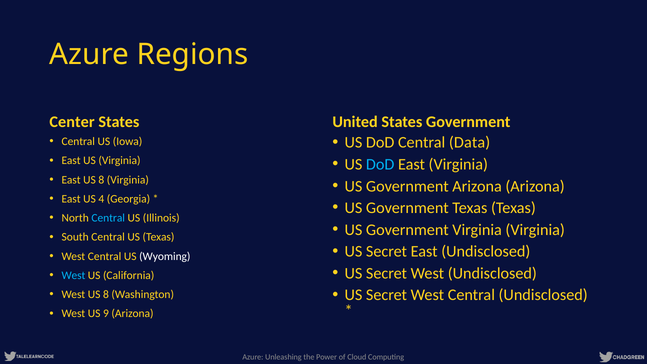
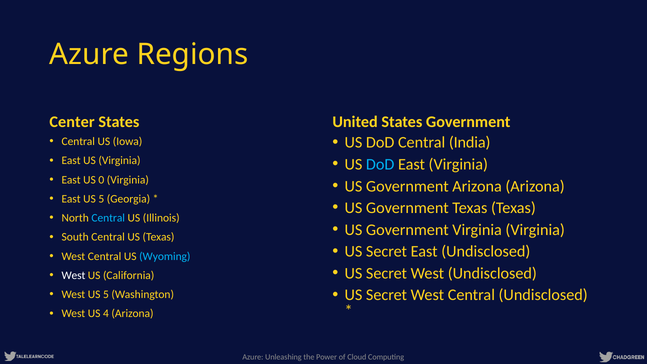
Data: Data -> India
East US 8: 8 -> 0
East US 4: 4 -> 5
Wyoming colour: white -> light blue
West at (73, 275) colour: light blue -> white
West US 8: 8 -> 5
9: 9 -> 4
